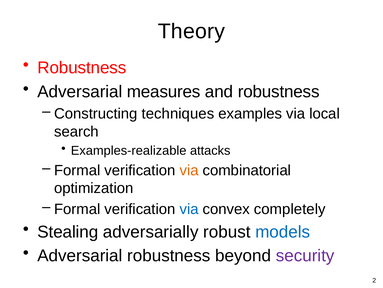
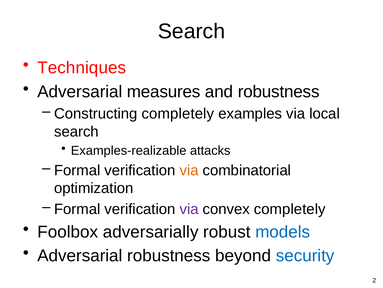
Theory at (191, 31): Theory -> Search
Robustness at (82, 68): Robustness -> Techniques
Constructing techniques: techniques -> completely
via at (189, 209) colour: blue -> purple
Stealing: Stealing -> Foolbox
security colour: purple -> blue
